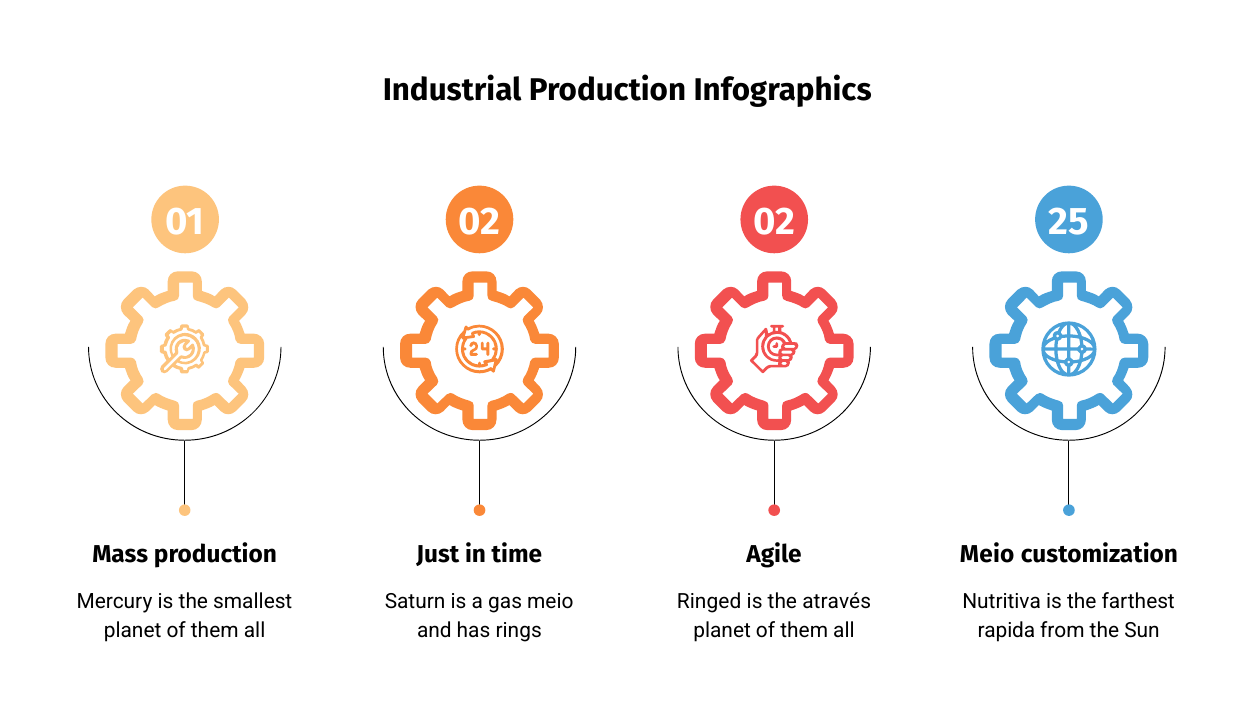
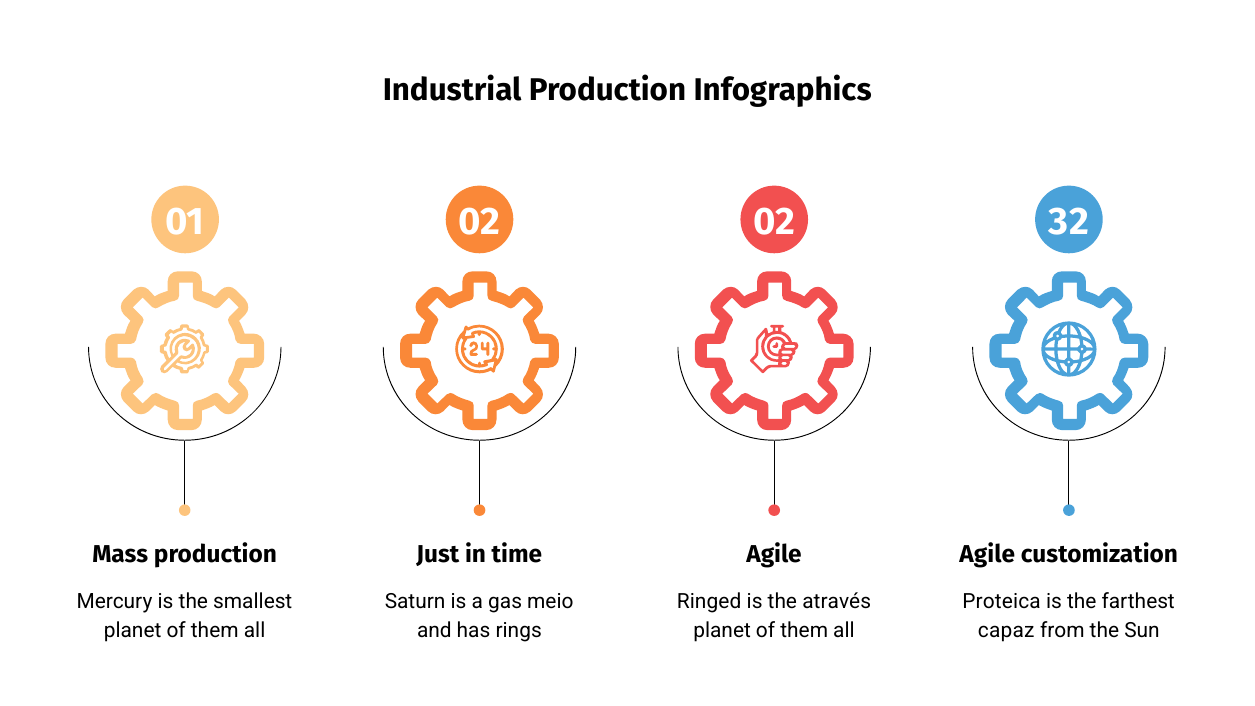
25: 25 -> 32
Agile Meio: Meio -> Agile
Nutritiva: Nutritiva -> Proteica
rapida: rapida -> capaz
